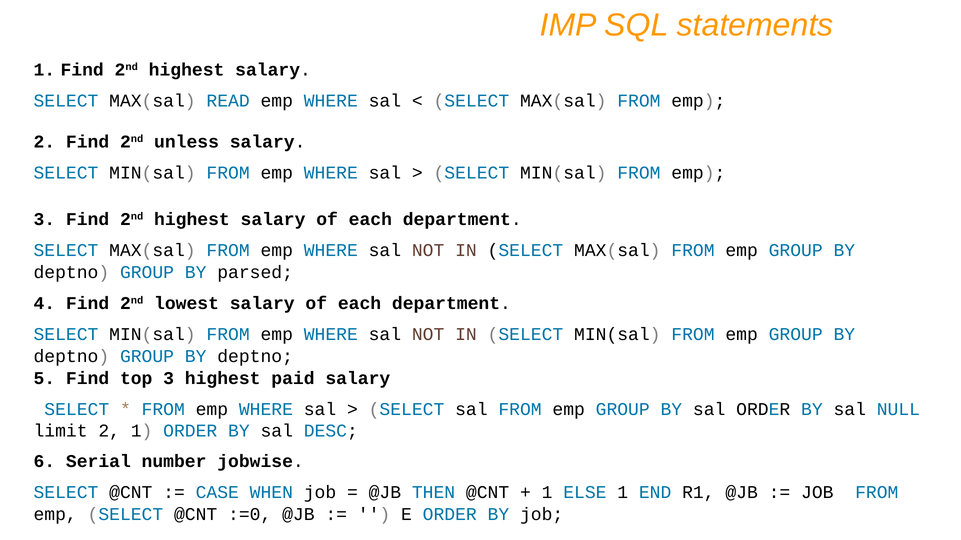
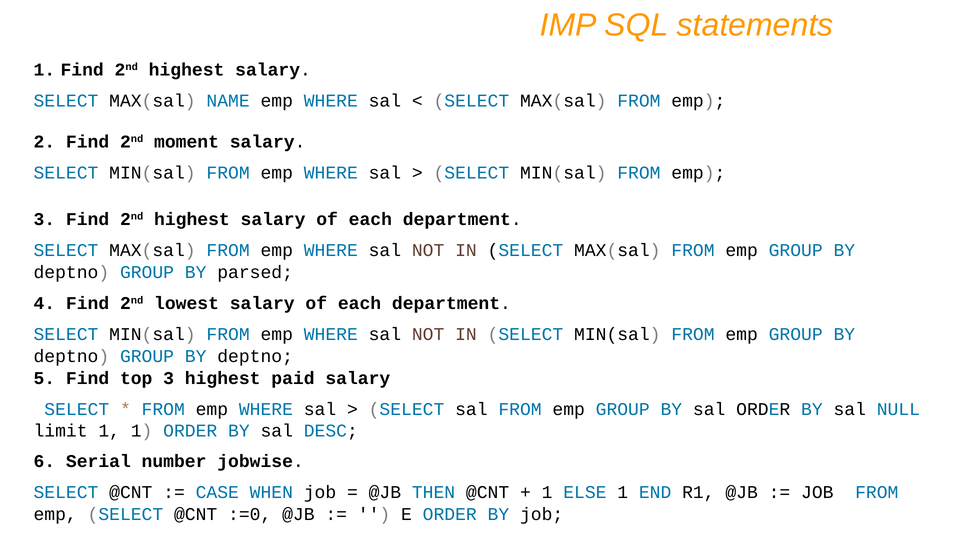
READ: READ -> NAME
unless: unless -> moment
limit 2: 2 -> 1
